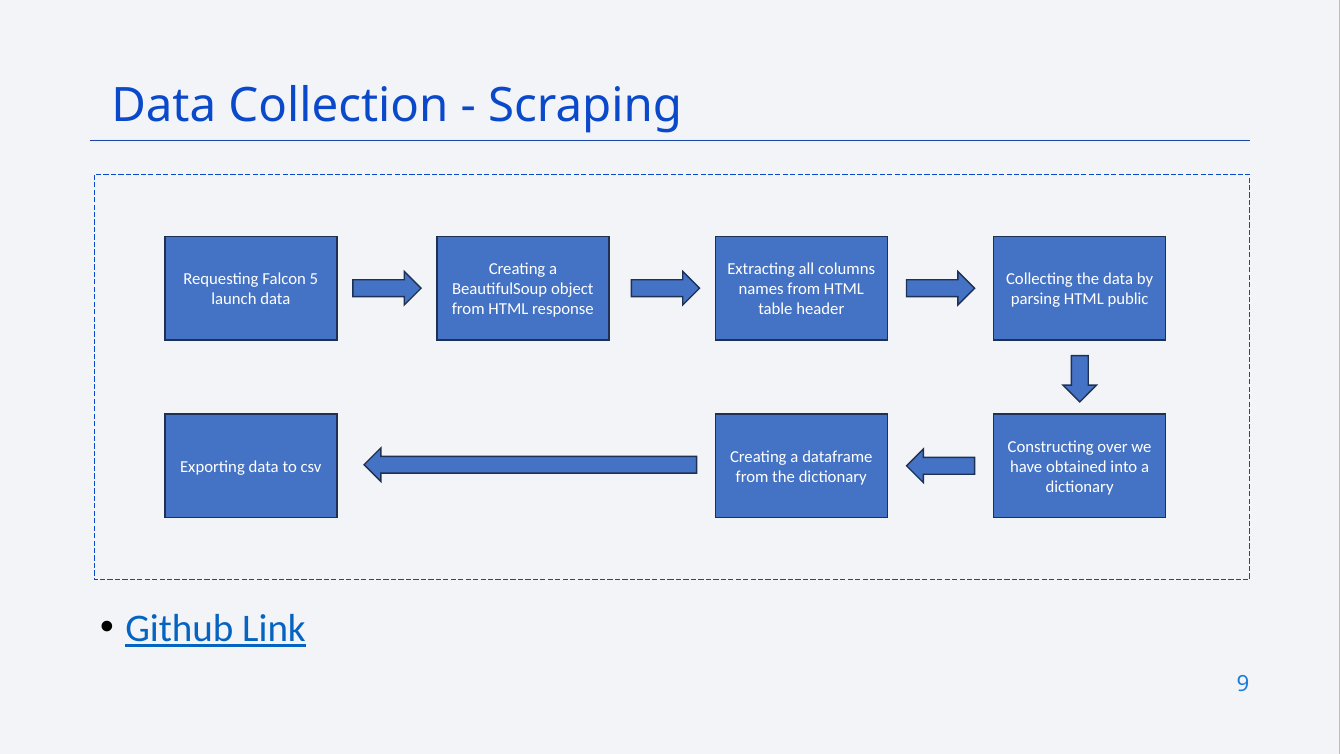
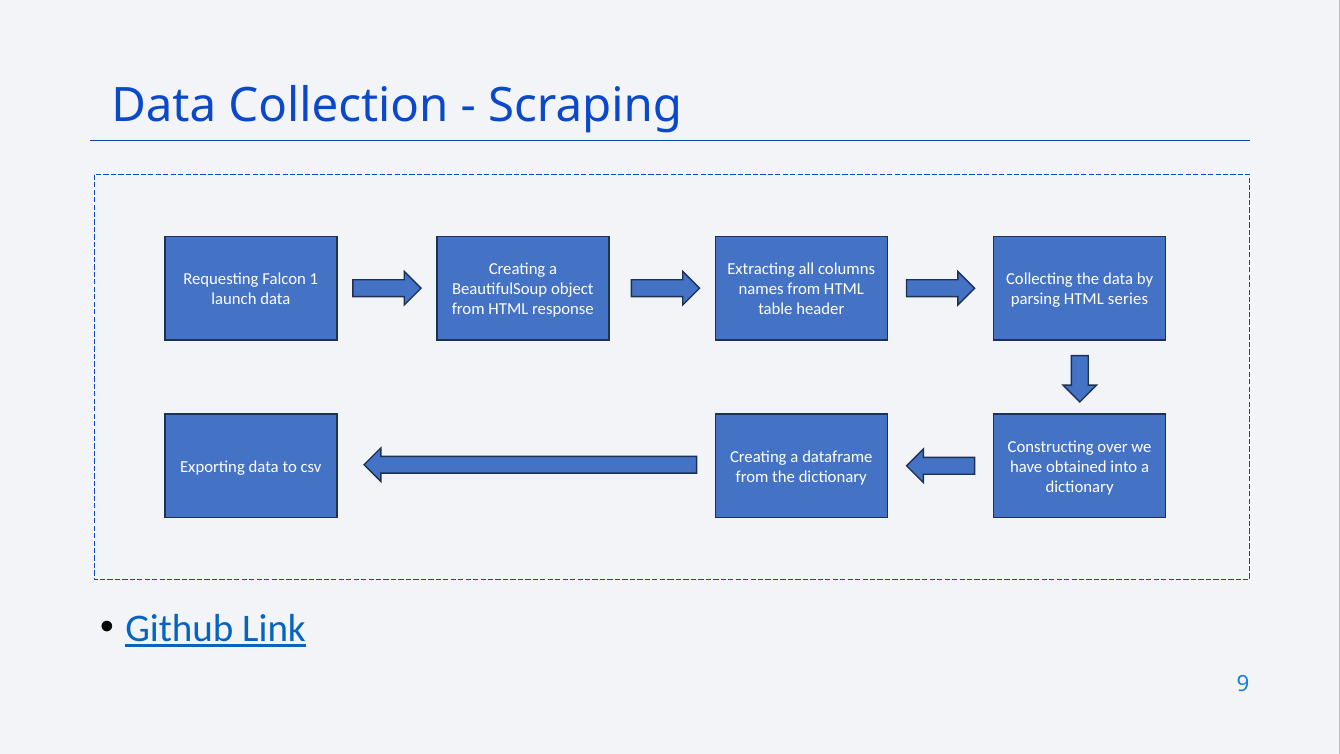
5: 5 -> 1
public: public -> series
